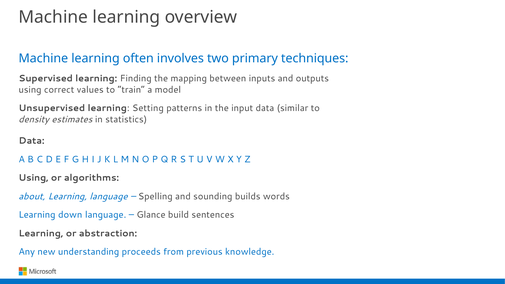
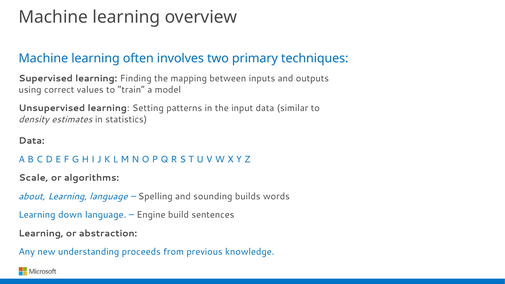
Using at (34, 178): Using -> Scale
Glance: Glance -> Engine
